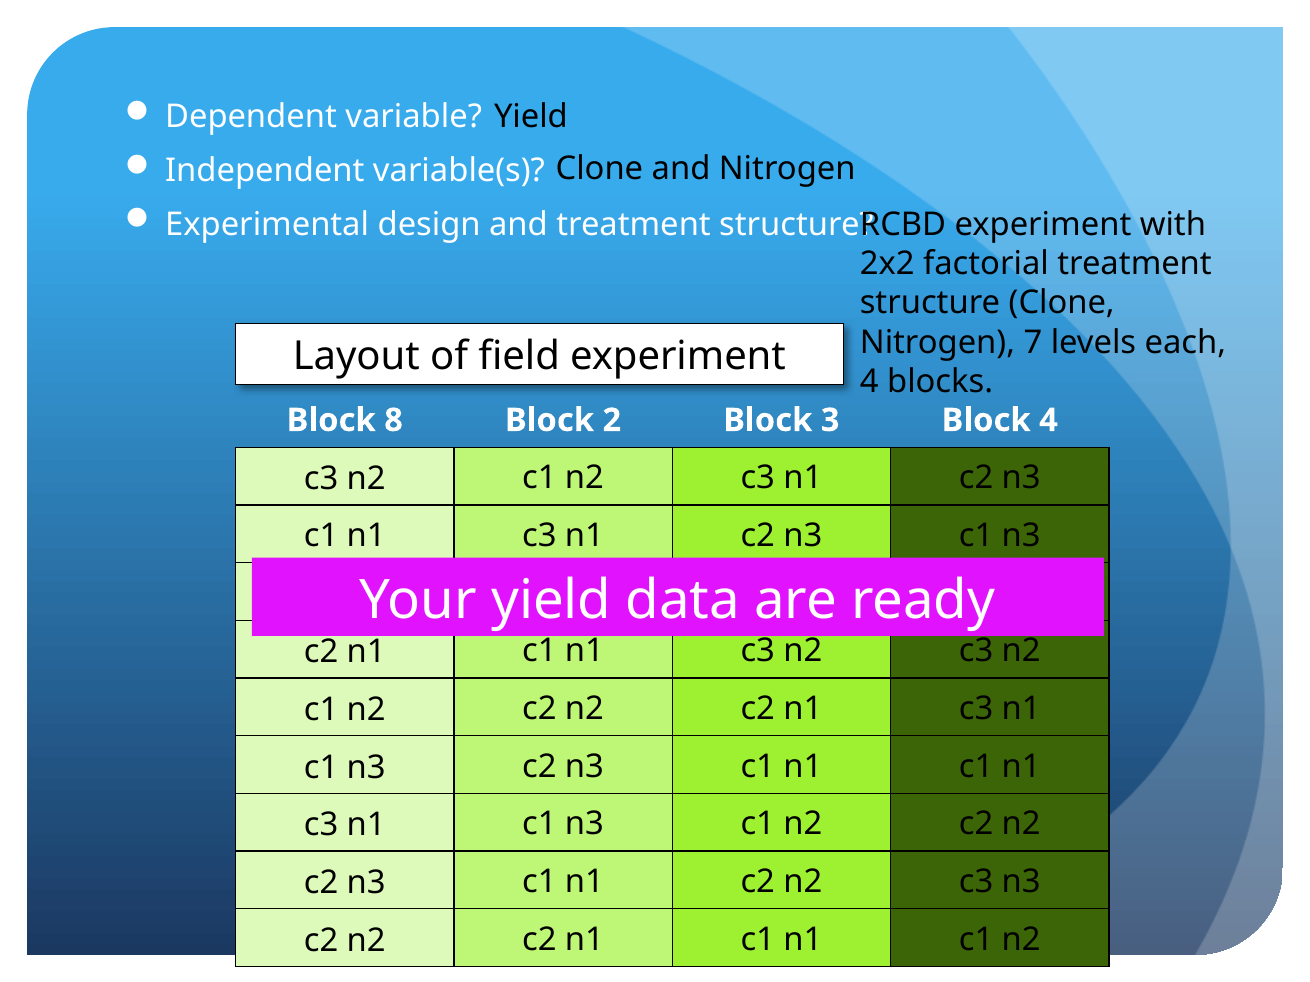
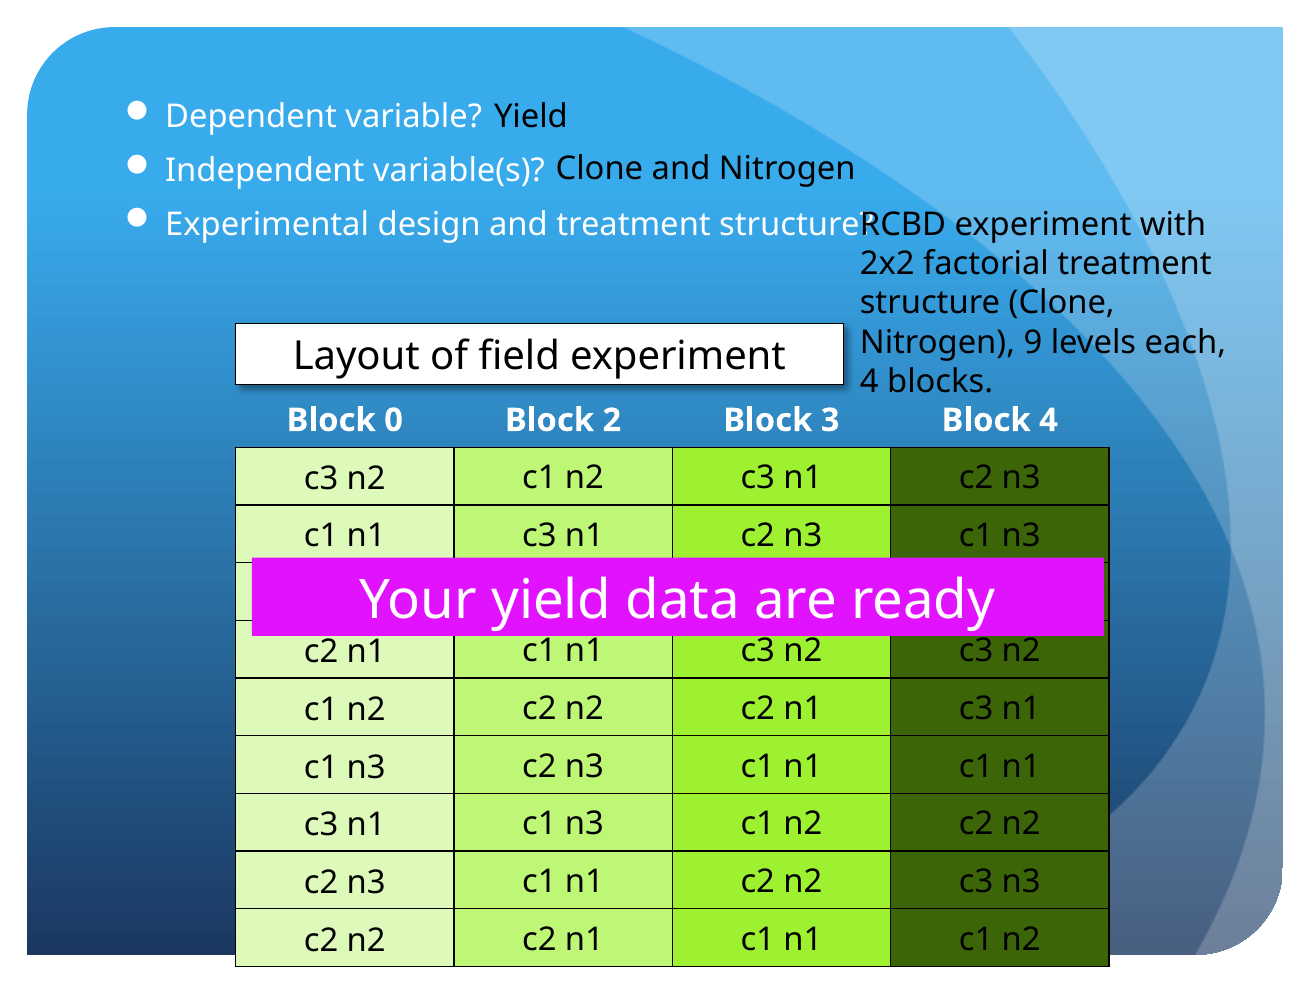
7: 7 -> 9
8: 8 -> 0
